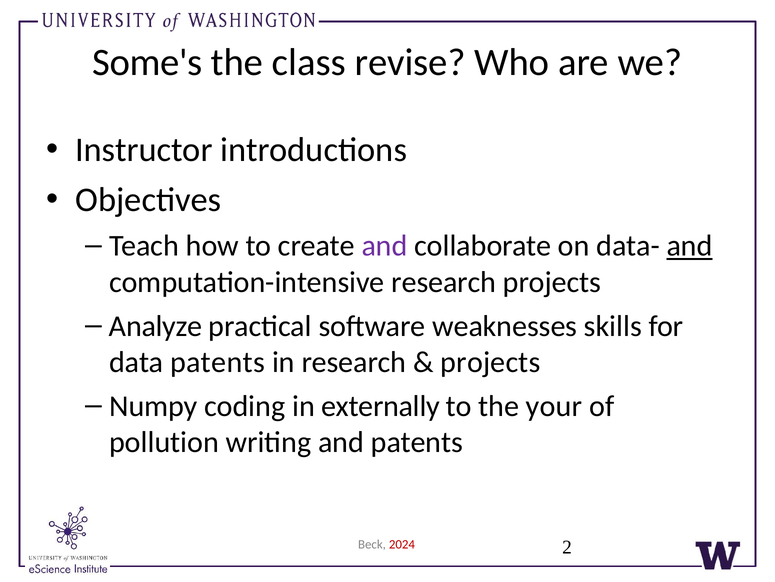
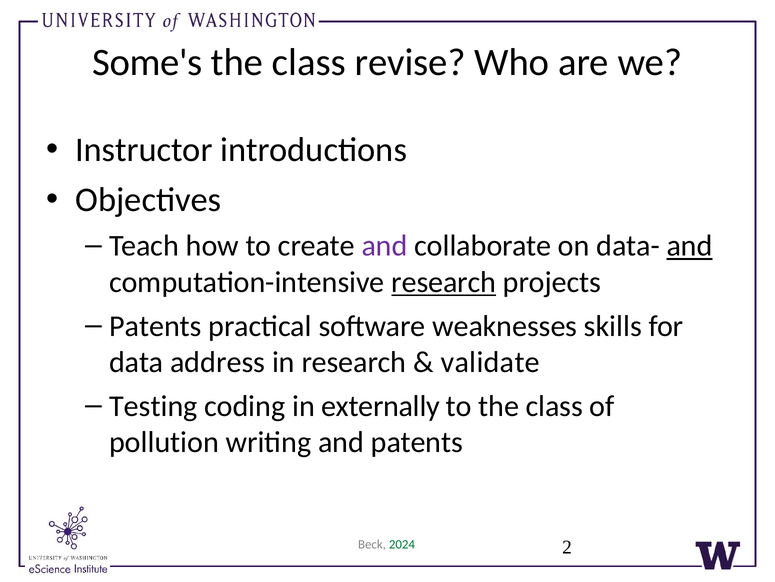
research at (444, 282) underline: none -> present
Analyze at (156, 326): Analyze -> Patents
data patents: patents -> address
projects at (490, 362): projects -> validate
Numpy: Numpy -> Testing
to the your: your -> class
2024 colour: red -> green
